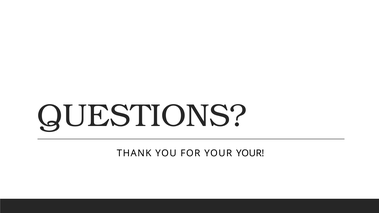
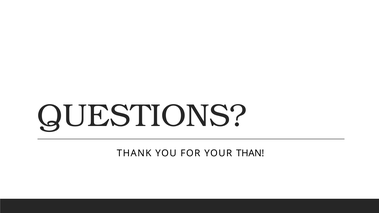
YOUR YOUR: YOUR -> THAN
